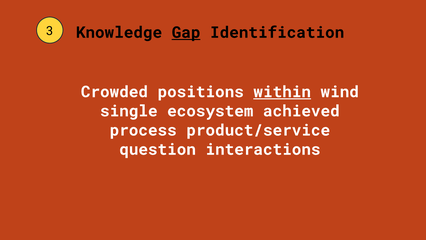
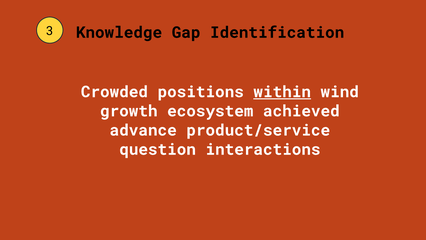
Gap underline: present -> none
single: single -> growth
process: process -> advance
